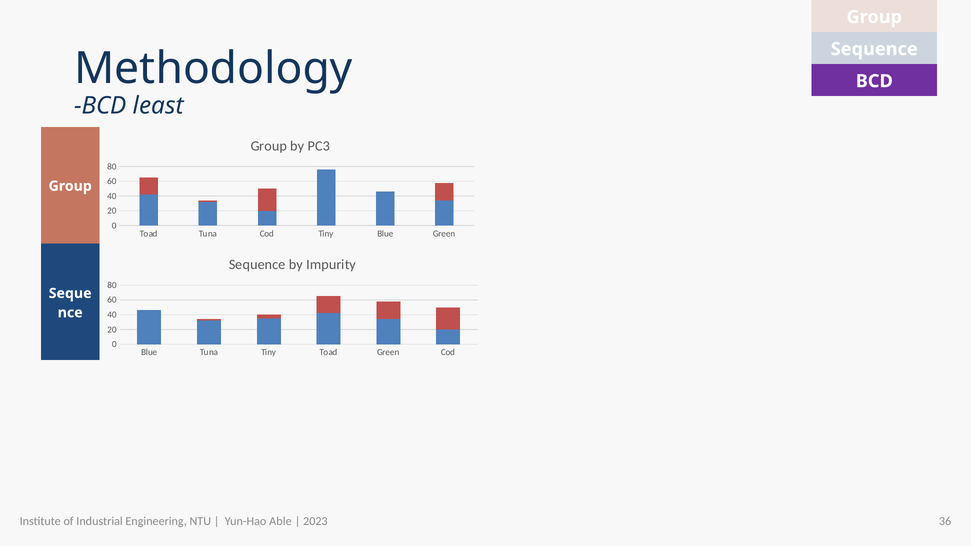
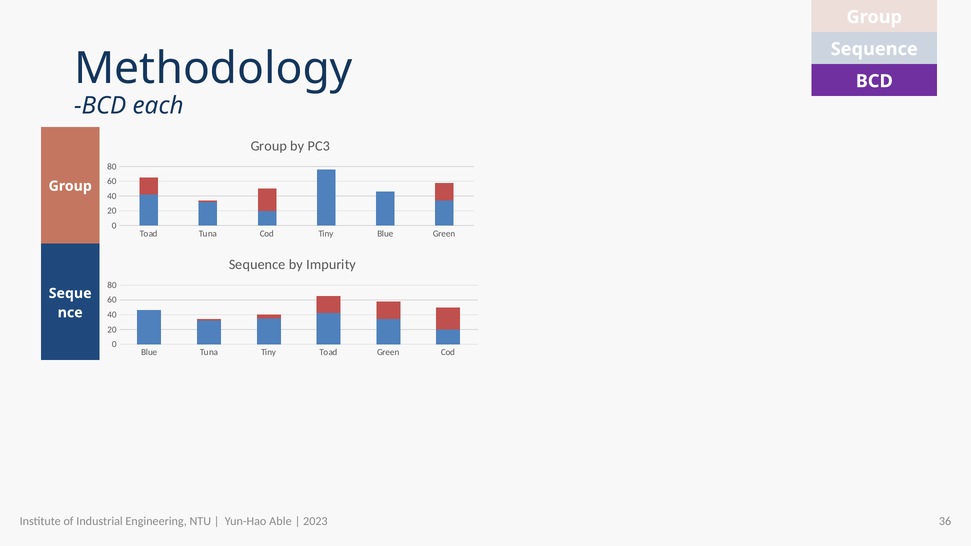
least: least -> each
